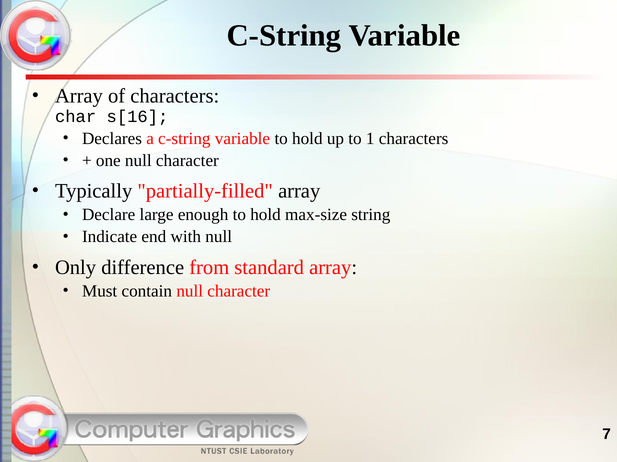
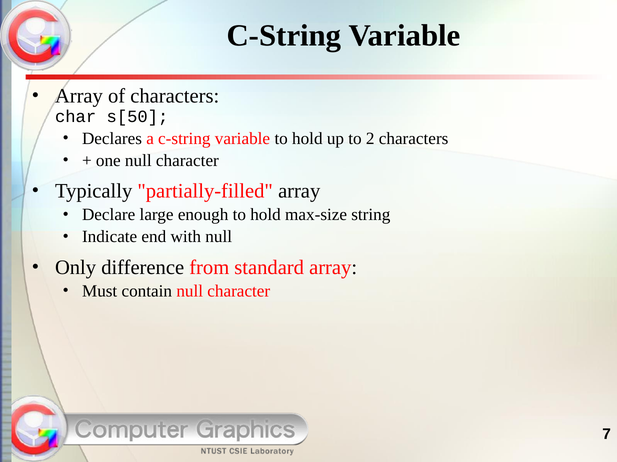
s[16: s[16 -> s[50
1: 1 -> 2
